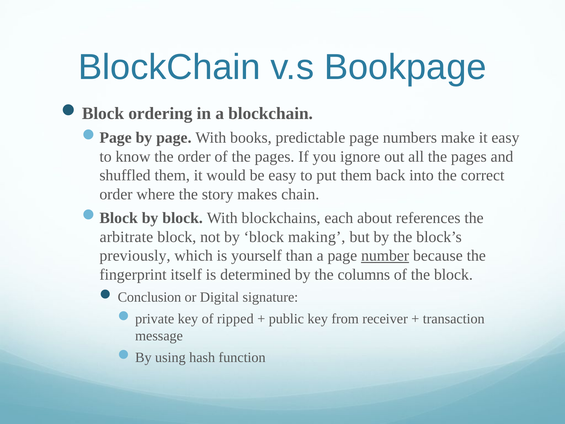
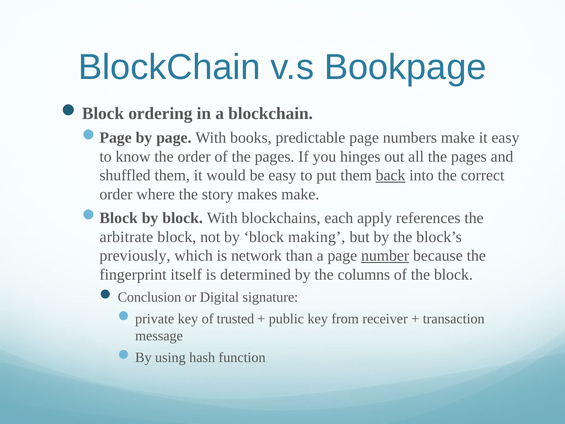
ignore: ignore -> hinges
back underline: none -> present
makes chain: chain -> make
about: about -> apply
yourself: yourself -> network
ripped: ripped -> trusted
